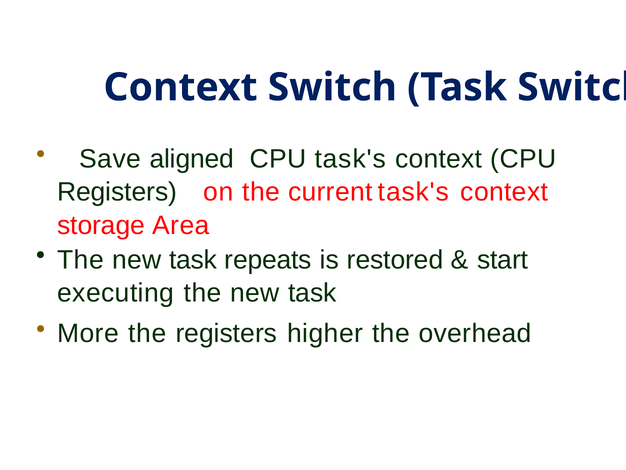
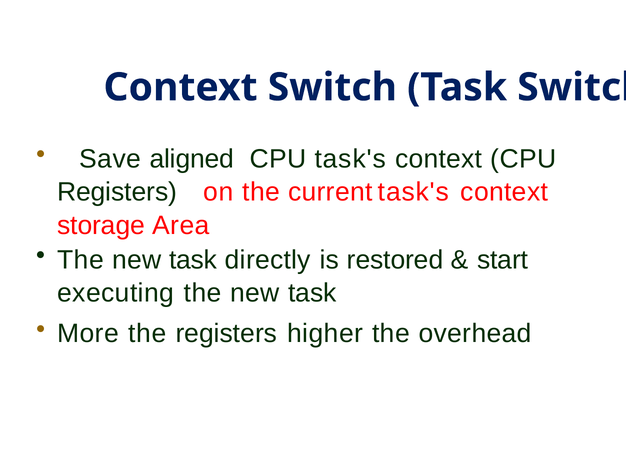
repeats: repeats -> directly
